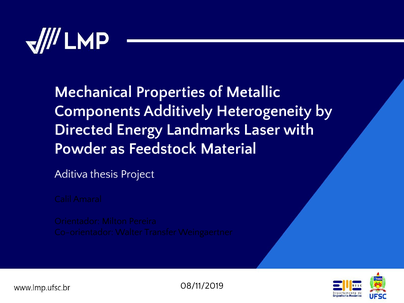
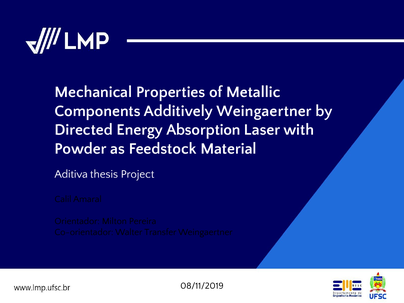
Additively Heterogeneity: Heterogeneity -> Weingaertner
Landmarks: Landmarks -> Absorption
